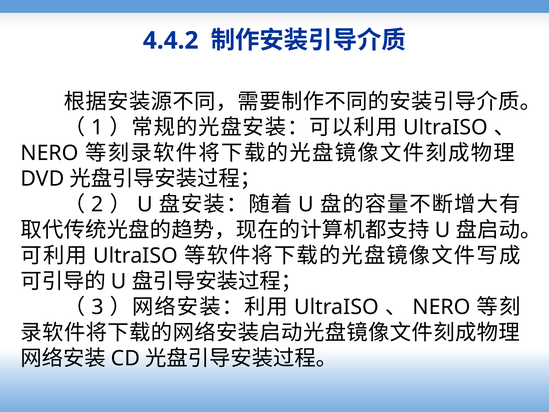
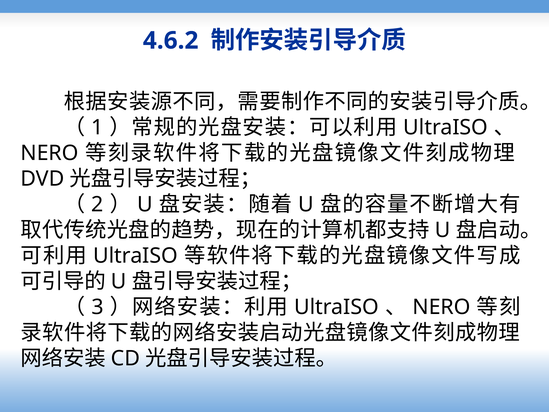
4.4.2: 4.4.2 -> 4.6.2
